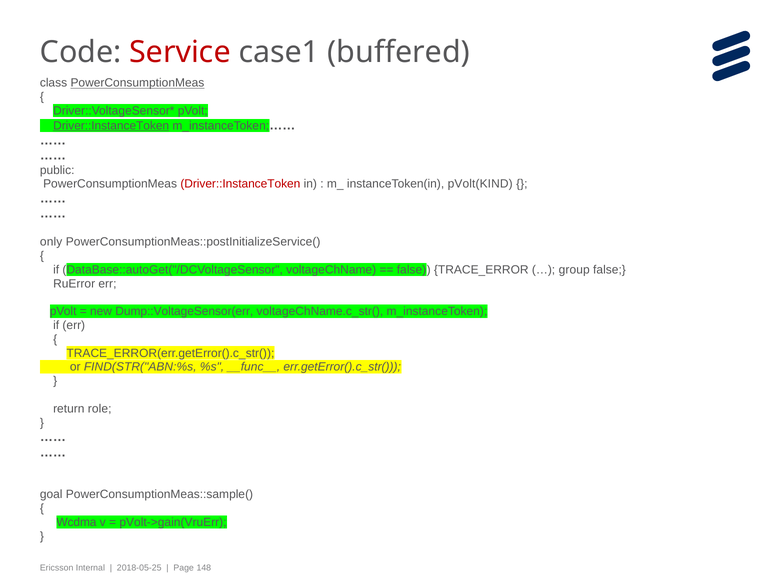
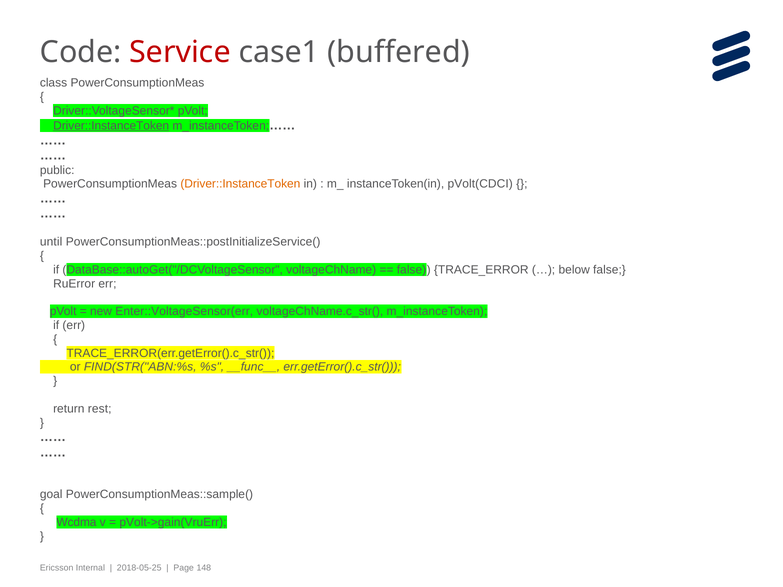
PowerConsumptionMeas at (137, 83) underline: present -> none
Driver::InstanceToken at (240, 184) colour: red -> orange
pVolt(KIND: pVolt(KIND -> pVolt(CDCI
only: only -> until
group: group -> below
Dump::VoltageSensor(err: Dump::VoltageSensor(err -> Enter::VoltageSensor(err
role: role -> rest
